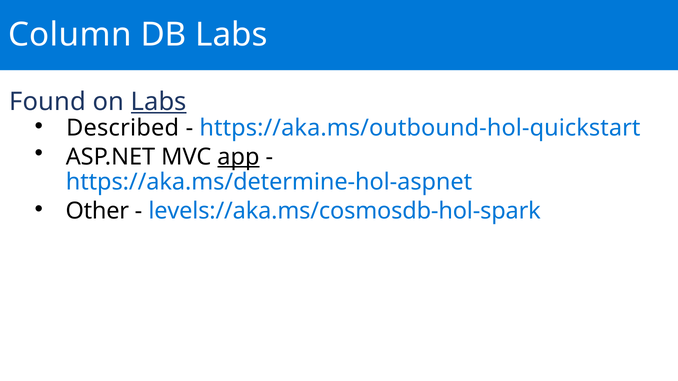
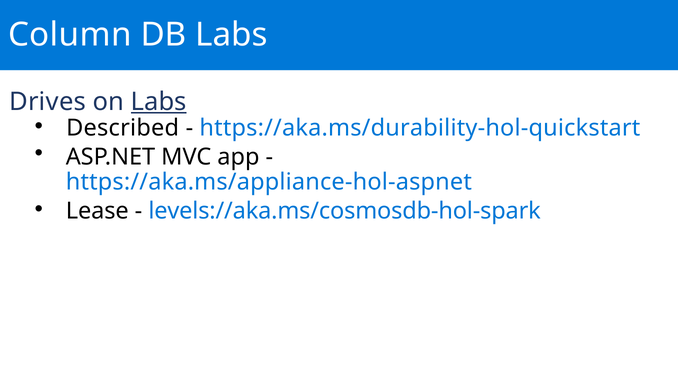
Found: Found -> Drives
https://aka.ms/outbound-hol-quickstart: https://aka.ms/outbound-hol-quickstart -> https://aka.ms/durability-hol-quickstart
app underline: present -> none
https://aka.ms/determine-hol-aspnet: https://aka.ms/determine-hol-aspnet -> https://aka.ms/appliance-hol-aspnet
Other: Other -> Lease
